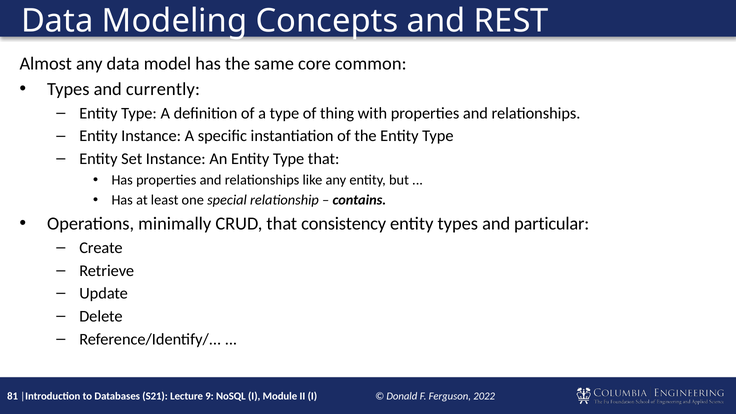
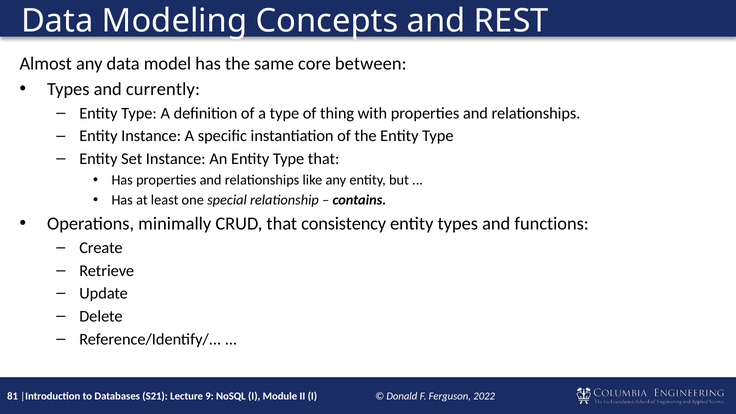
common: common -> between
particular: particular -> functions
